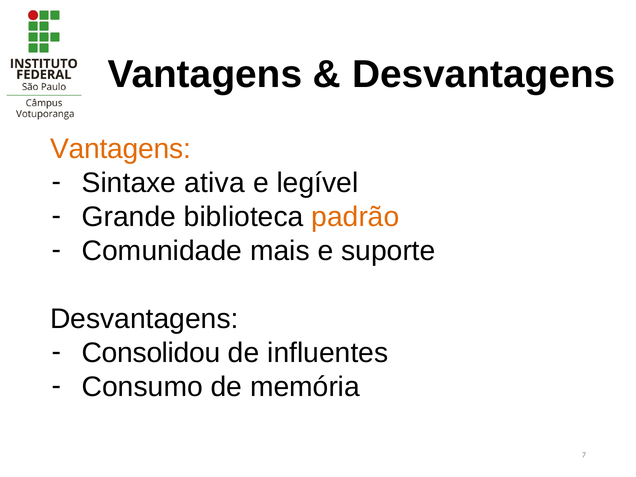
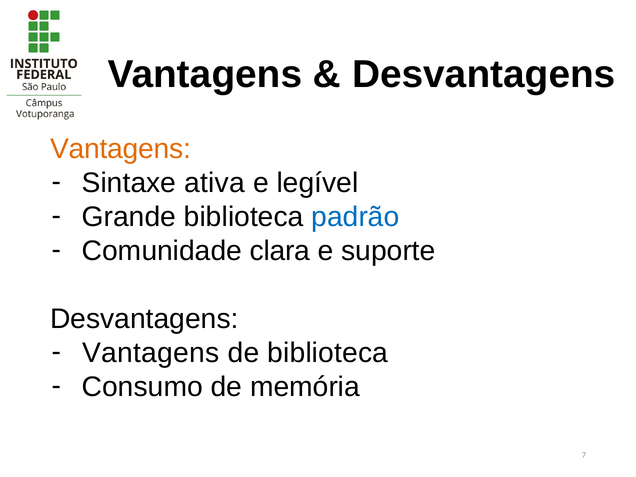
padrão colour: orange -> blue
mais: mais -> clara
Consolidou at (151, 353): Consolidou -> Vantagens
de influentes: influentes -> biblioteca
